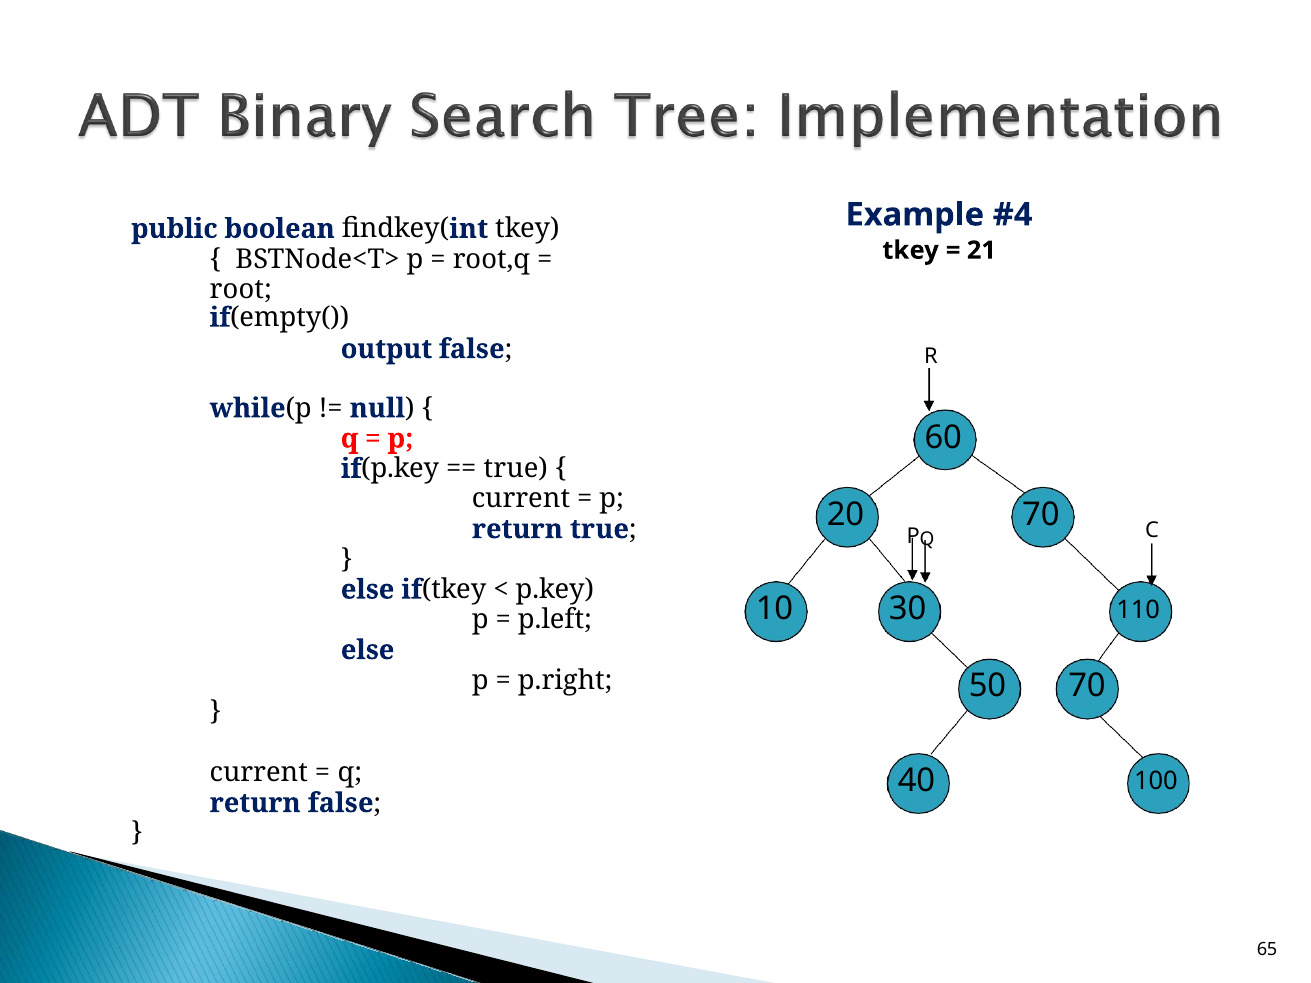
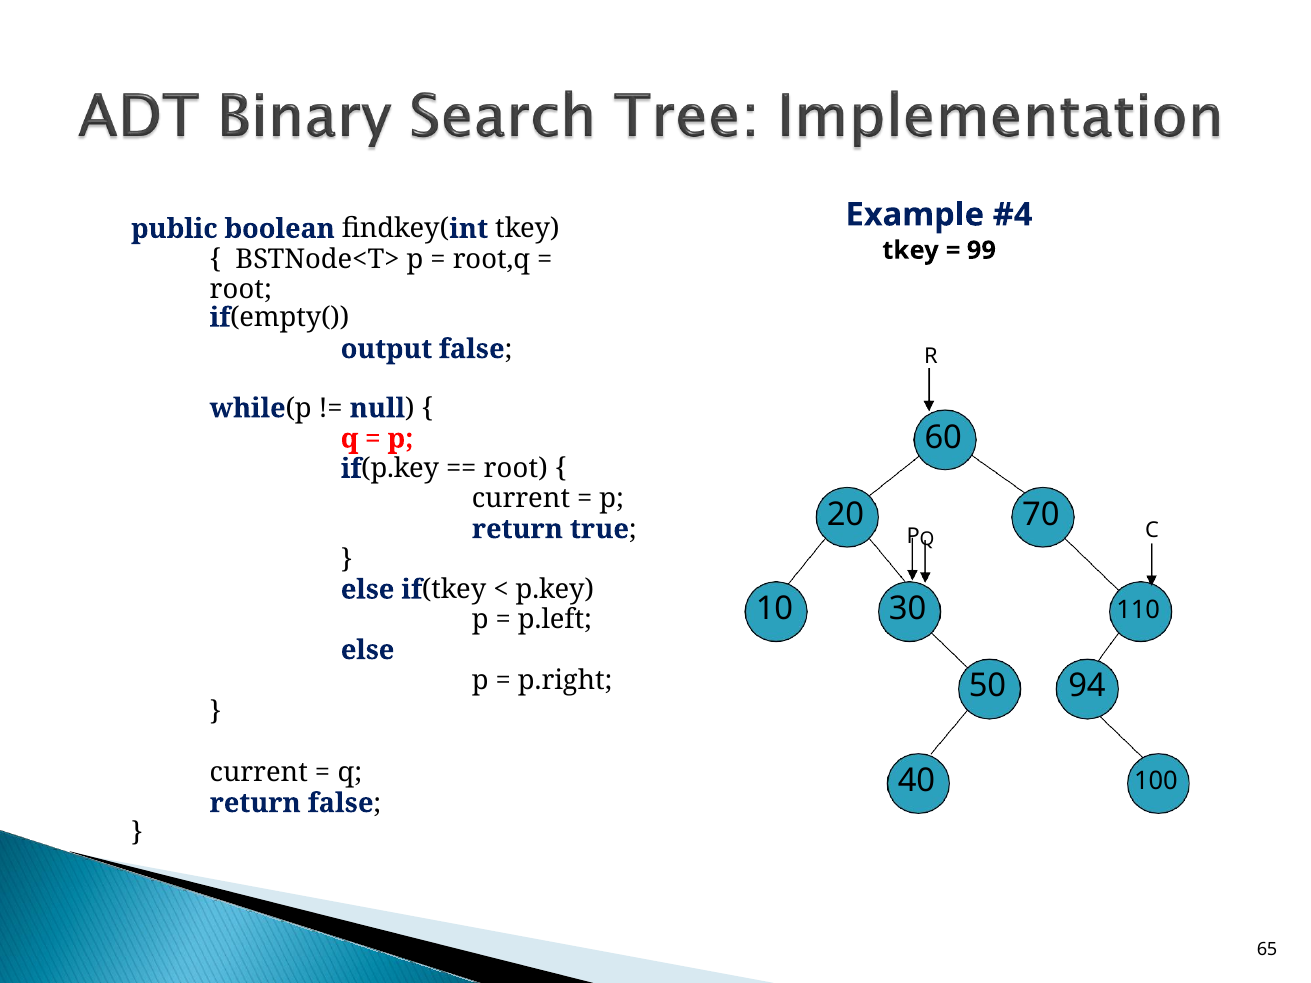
21: 21 -> 99
true at (516, 469): true -> root
50 70: 70 -> 94
